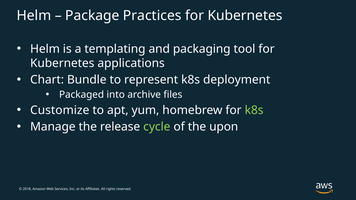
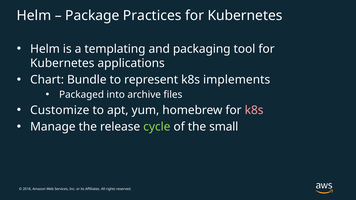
deployment: deployment -> implements
k8s at (254, 110) colour: light green -> pink
upon: upon -> small
